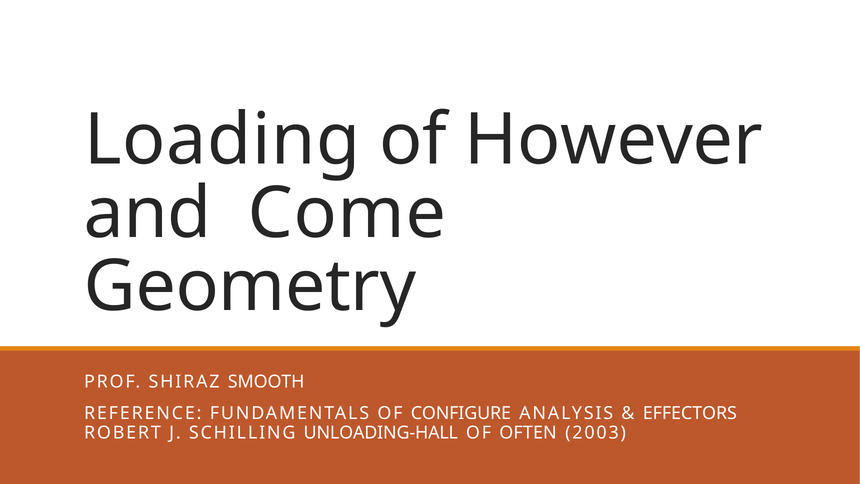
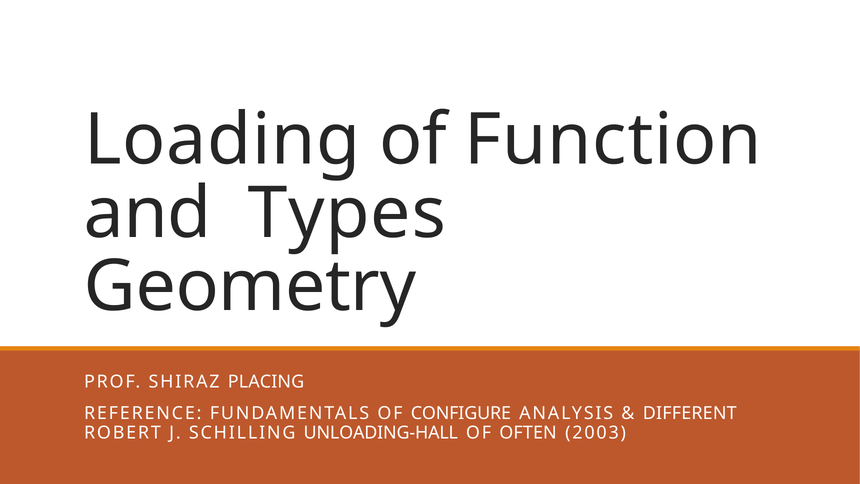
However: However -> Function
Come: Come -> Types
SMOOTH: SMOOTH -> PLACING
EFFECTORS: EFFECTORS -> DIFFERENT
